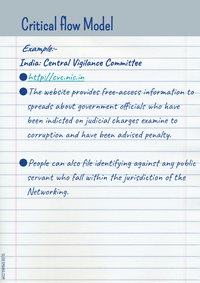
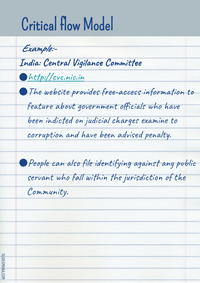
spreads: spreads -> feature
Networking: Networking -> Community
